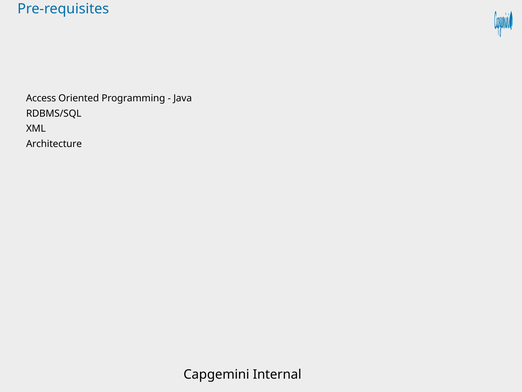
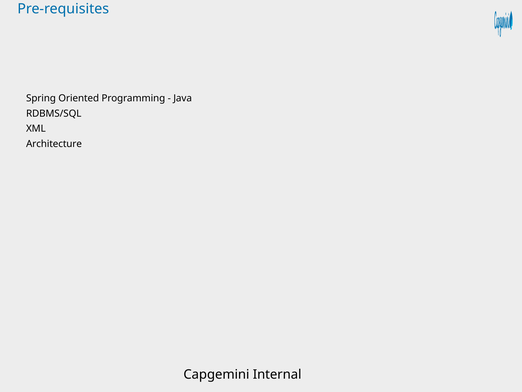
Access: Access -> Spring
